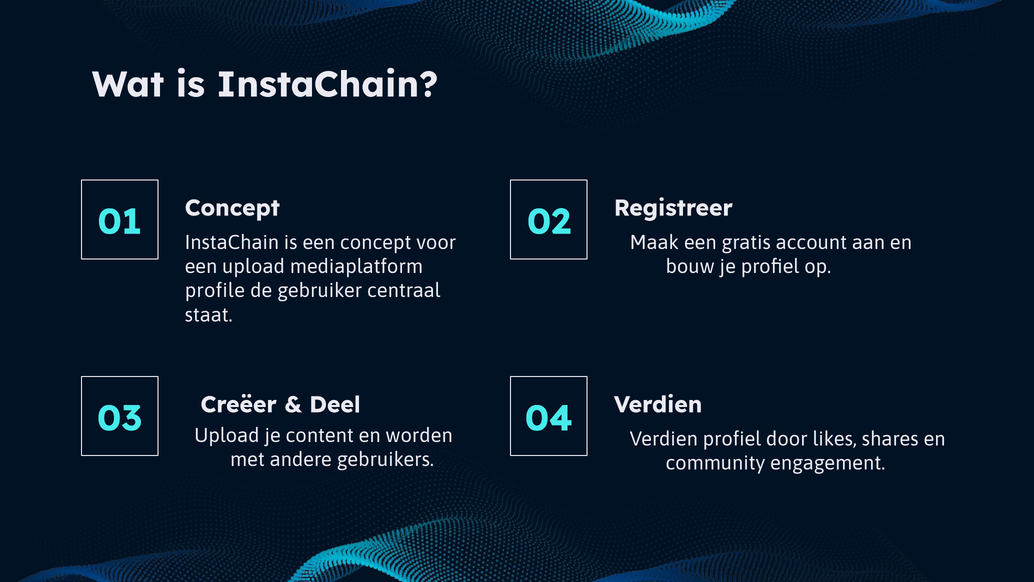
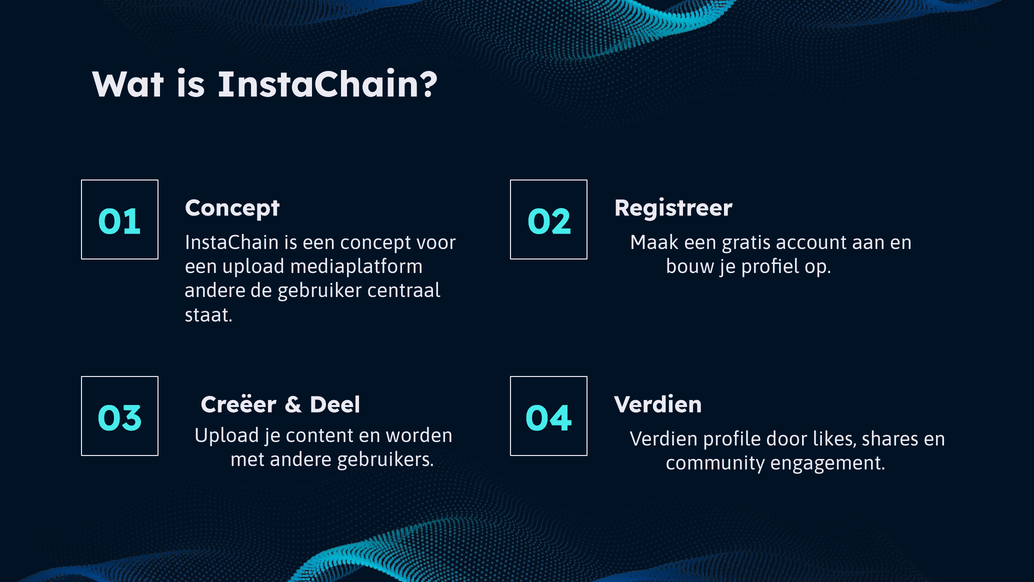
profile at (215, 291): profile -> andere
Verdien profiel: profiel -> profile
